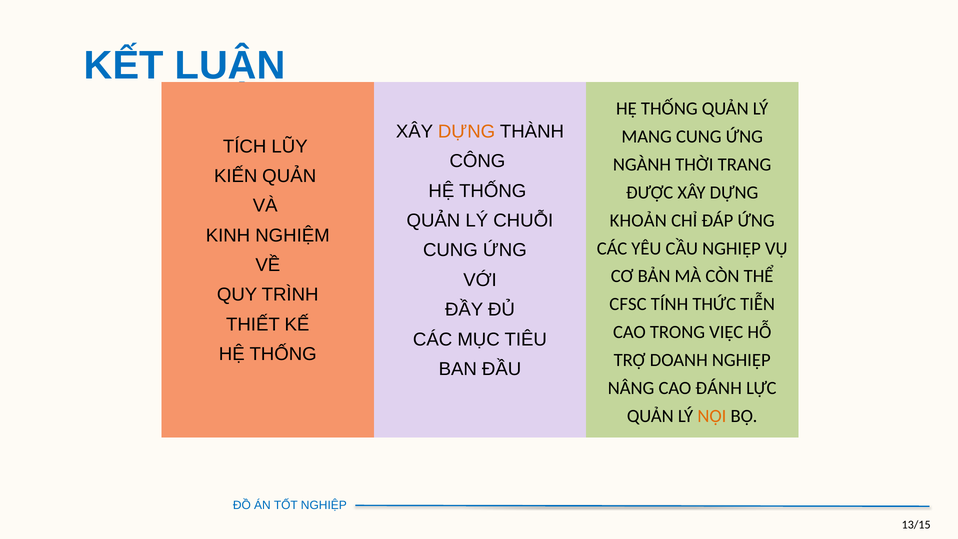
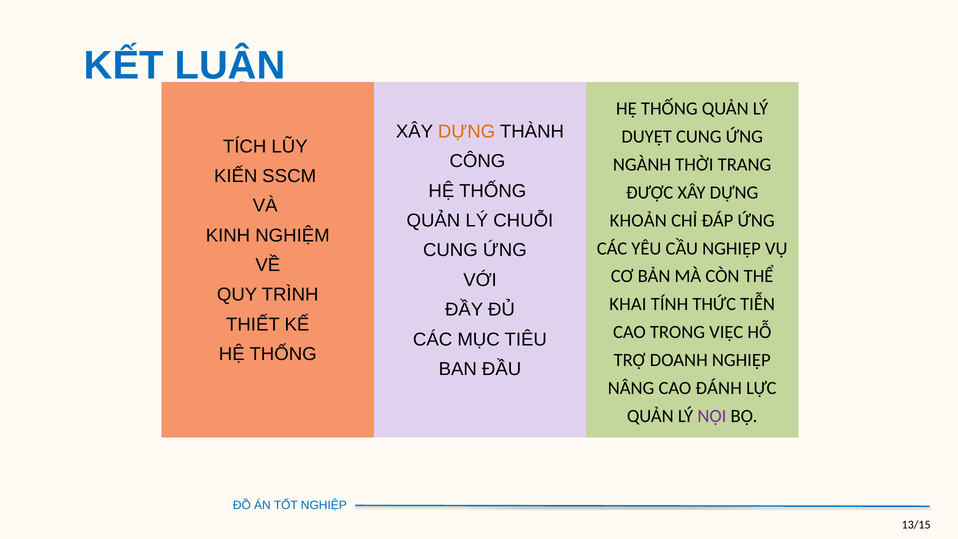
MANG: MANG -> DUYỆT
KIẾN QUẢN: QUẢN -> SSCM
CFSC: CFSC -> KHAI
NỘI colour: orange -> purple
